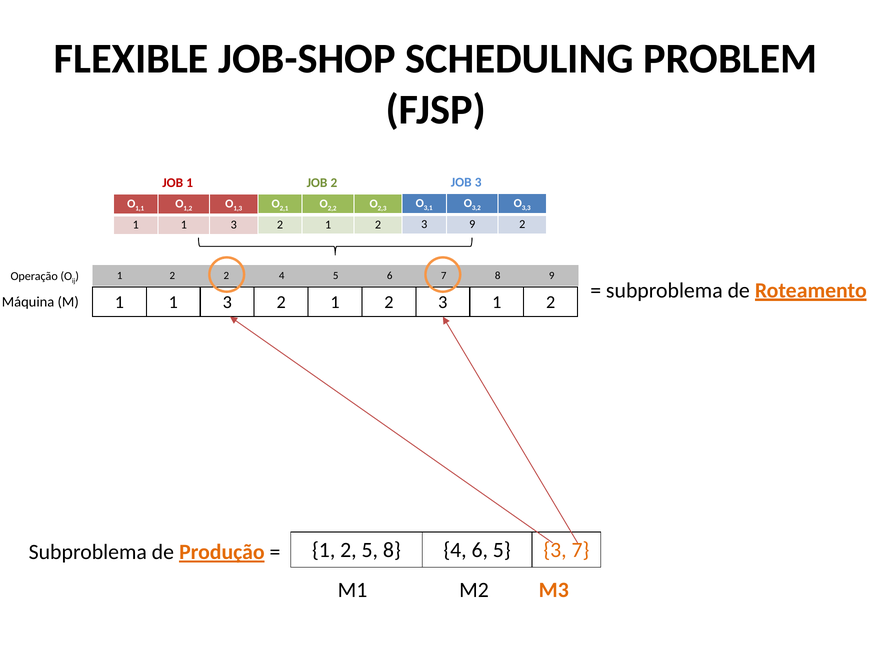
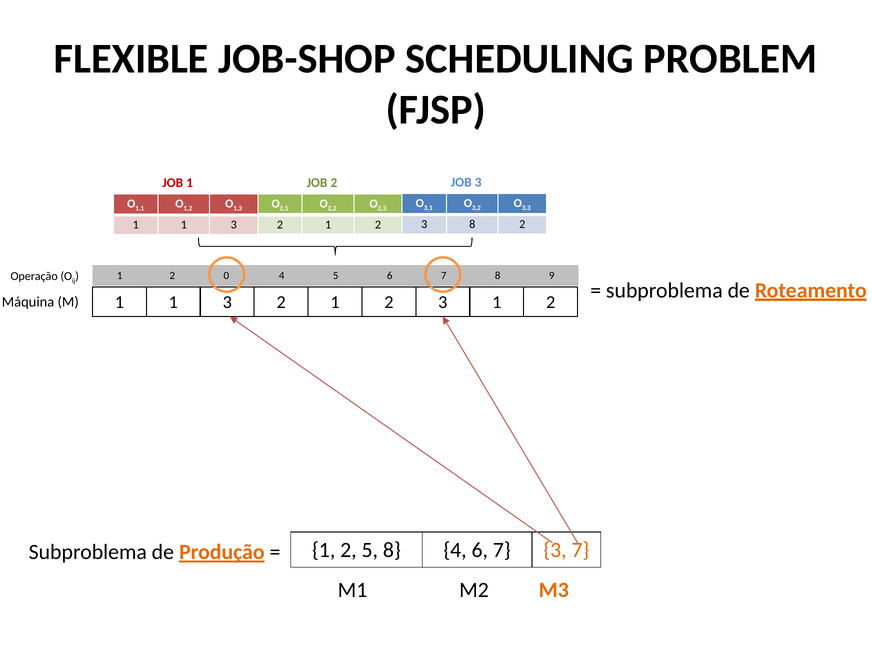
3 9: 9 -> 8
2 2: 2 -> 0
4 6 5: 5 -> 7
